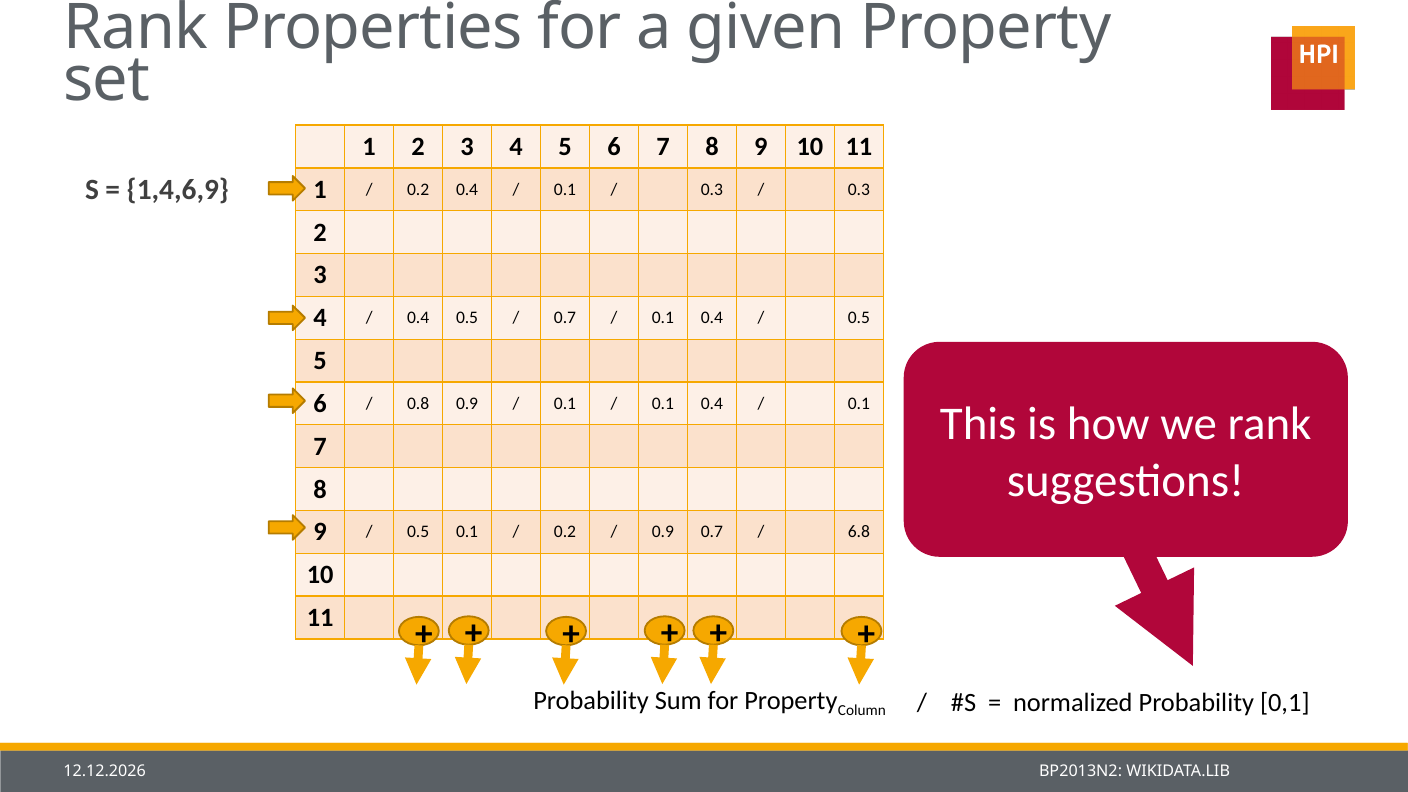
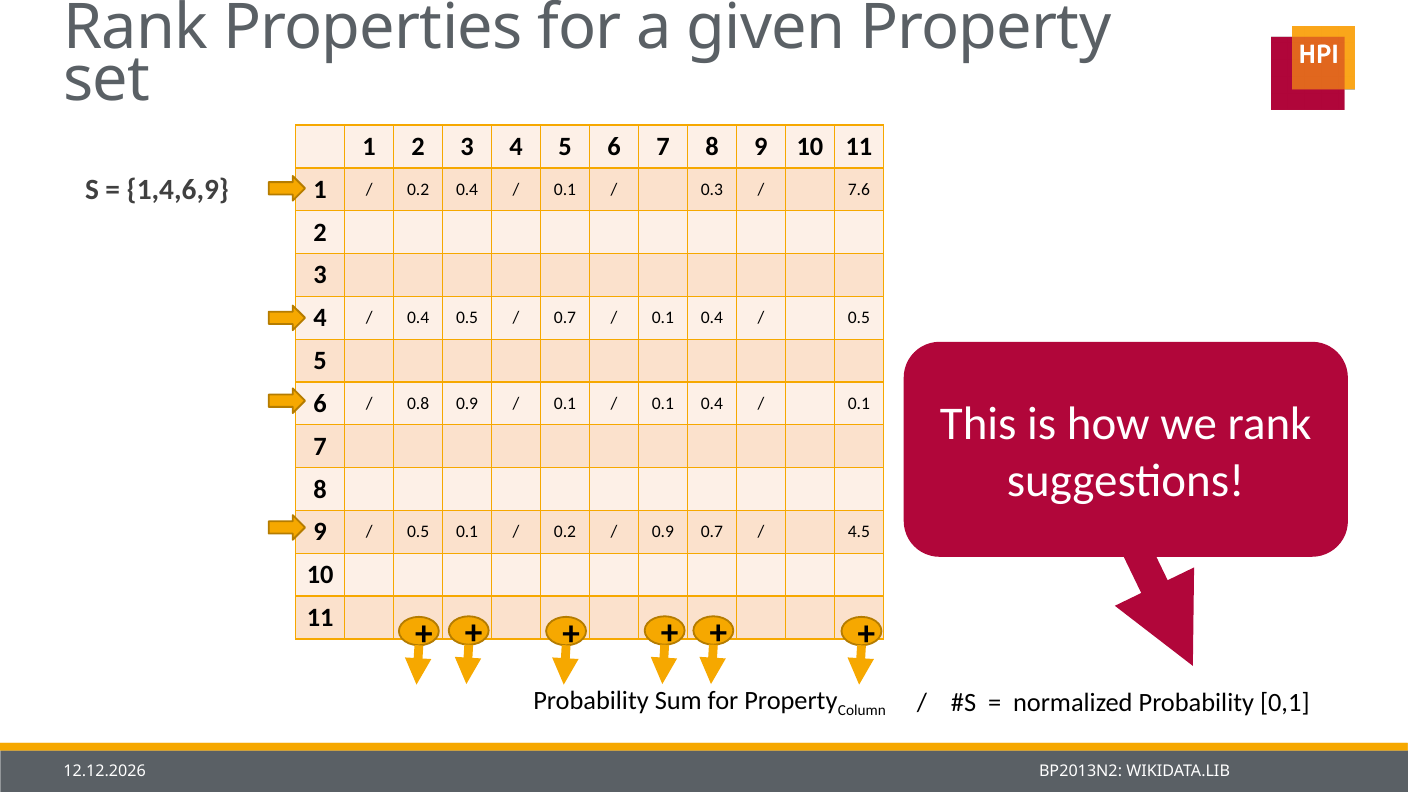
0.3 at (859, 189): 0.3 -> 7.6
6.8: 6.8 -> 4.5
